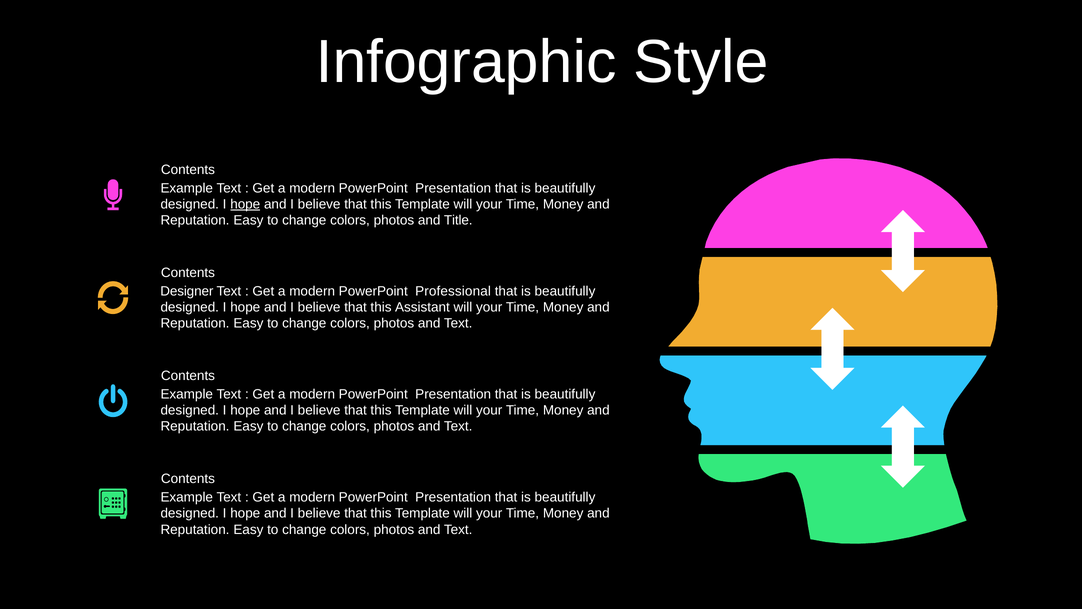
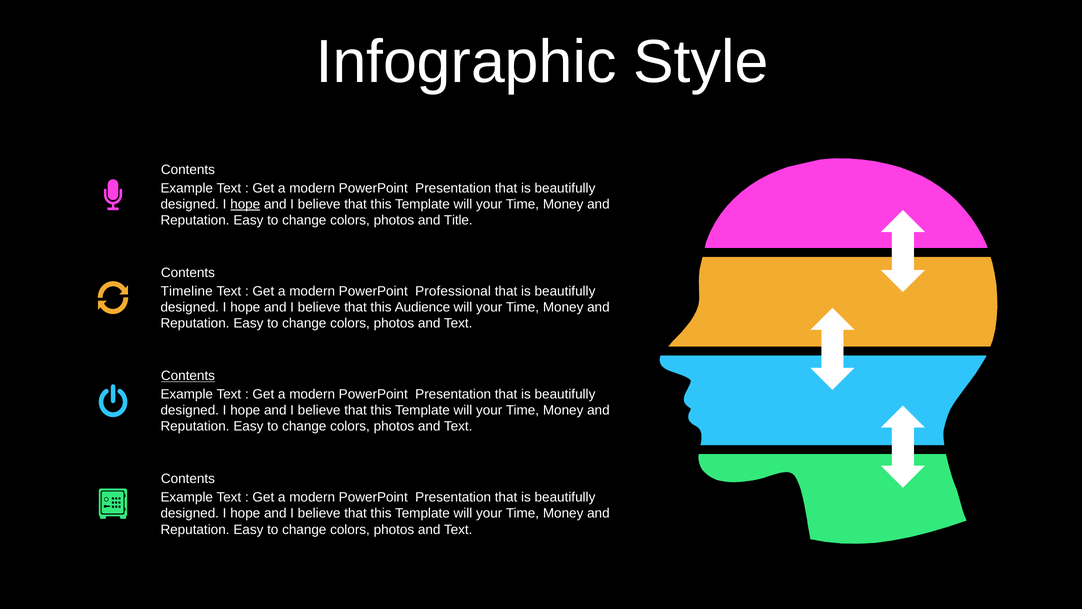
Designer: Designer -> Timeline
Assistant: Assistant -> Audience
Contents at (188, 376) underline: none -> present
